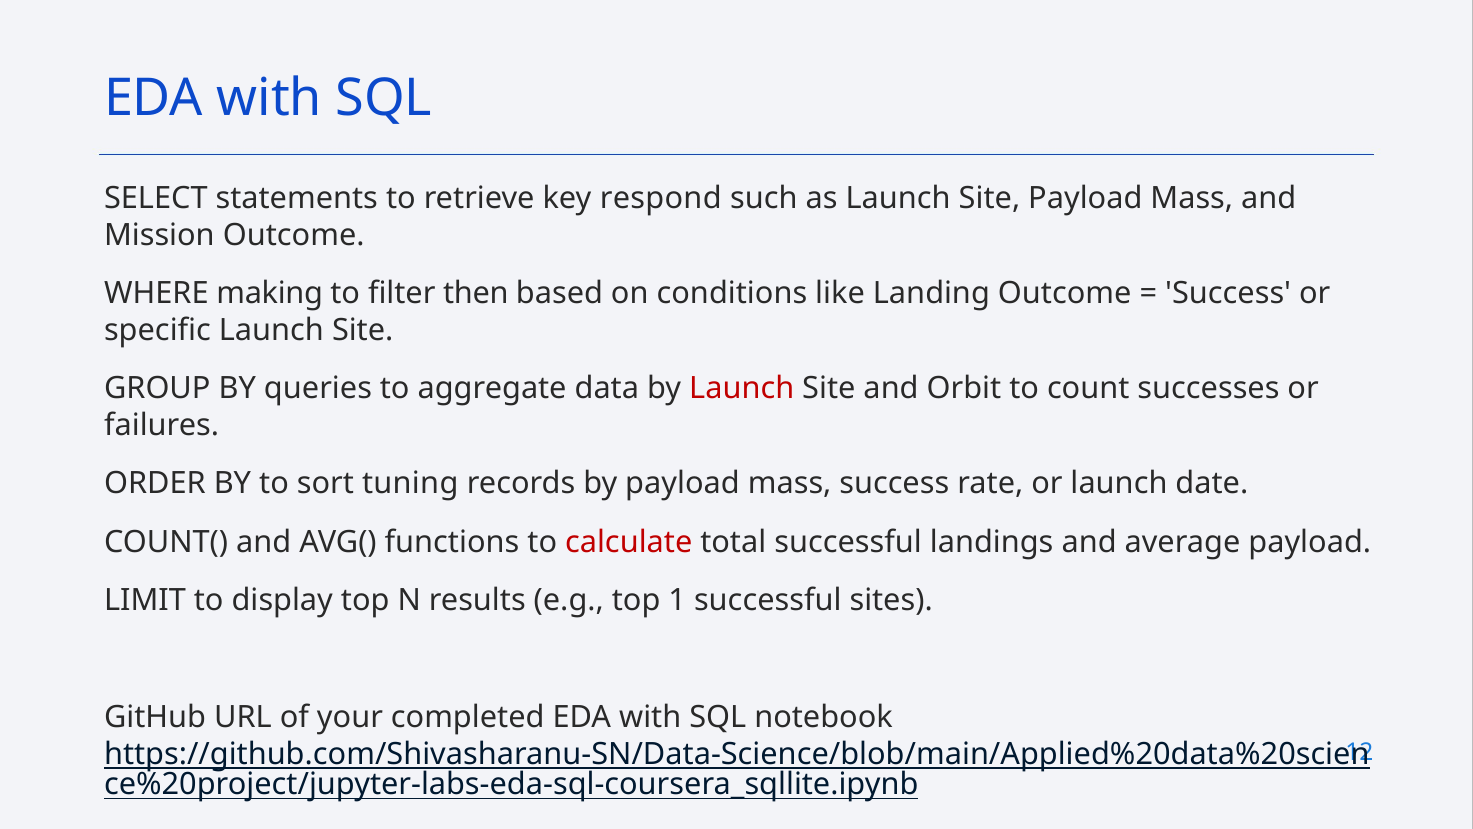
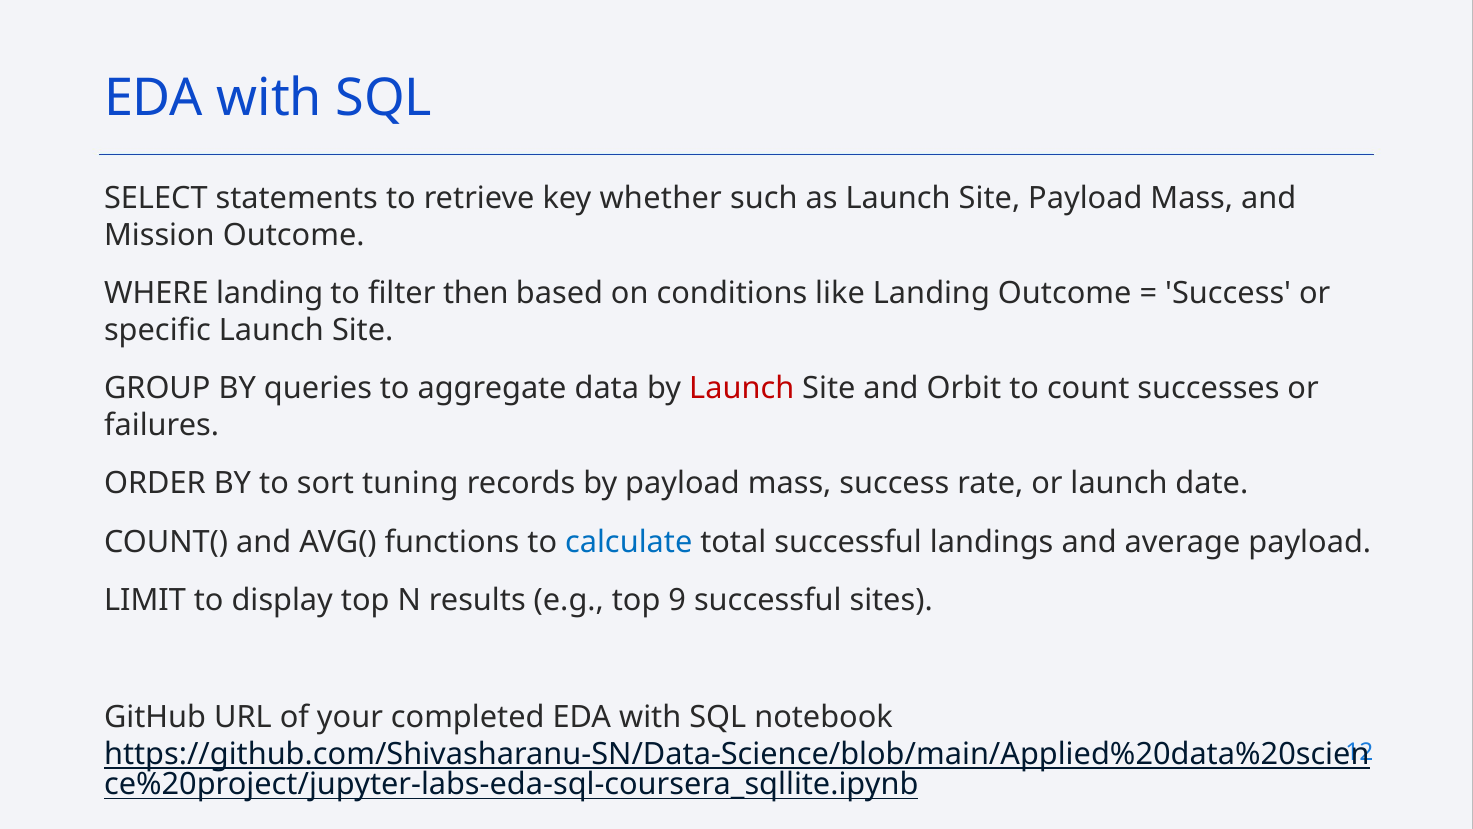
respond: respond -> whether
WHERE making: making -> landing
calculate colour: red -> blue
1: 1 -> 9
